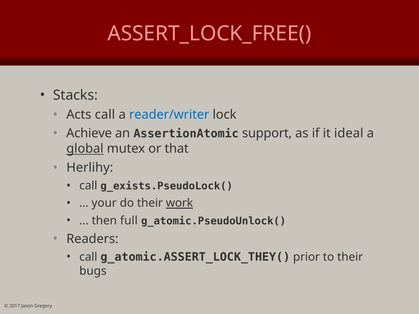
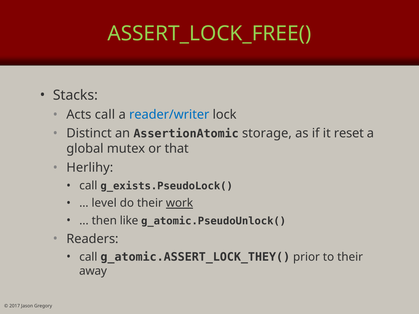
ASSERT_LOCK_FREE( colour: pink -> light green
Achieve: Achieve -> Distinct
support: support -> storage
ideal: ideal -> reset
global underline: present -> none
your: your -> level
full: full -> like
bugs: bugs -> away
